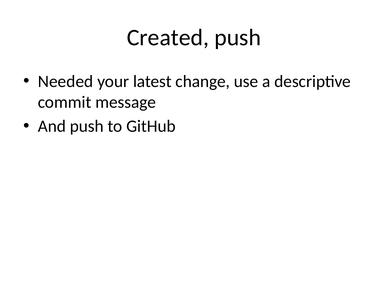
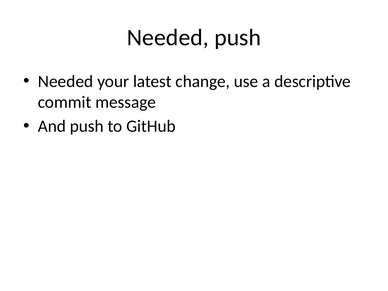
Created at (168, 38): Created -> Needed
